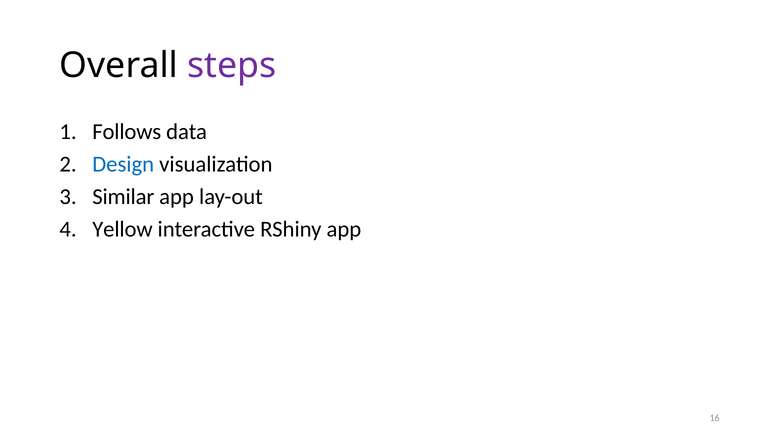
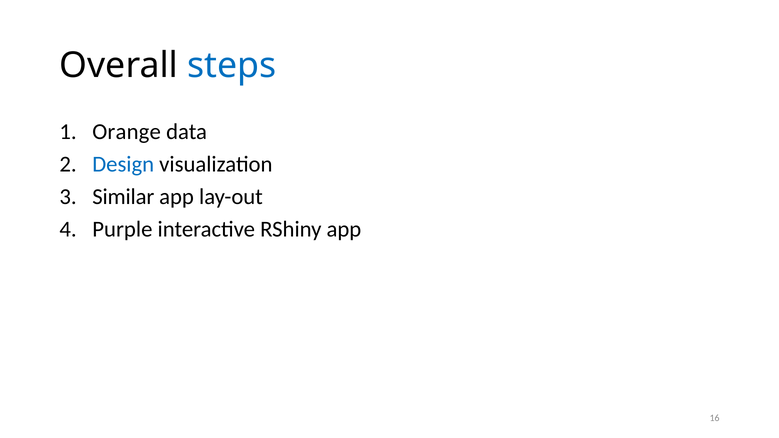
steps colour: purple -> blue
Follows: Follows -> Orange
Yellow: Yellow -> Purple
